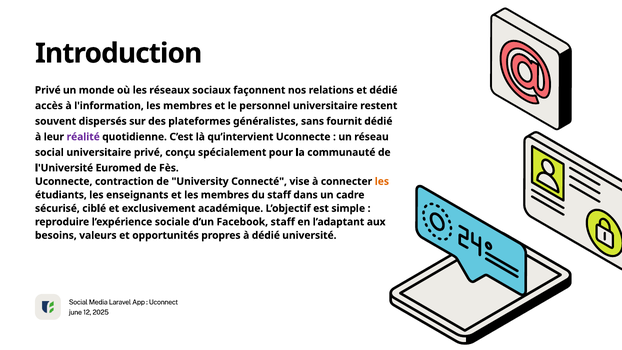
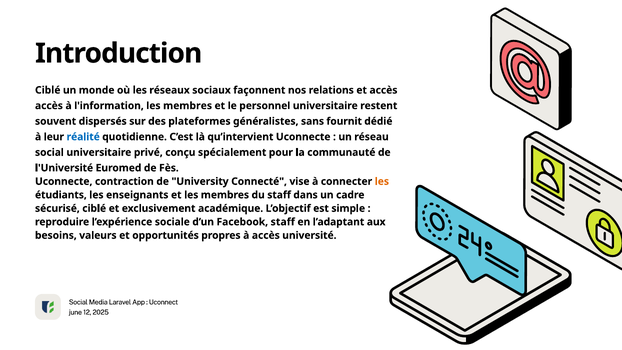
Privé at (48, 90): Privé -> Ciblé
et dédié: dédié -> accès
réalité colour: purple -> blue
à dédié: dédié -> accès
